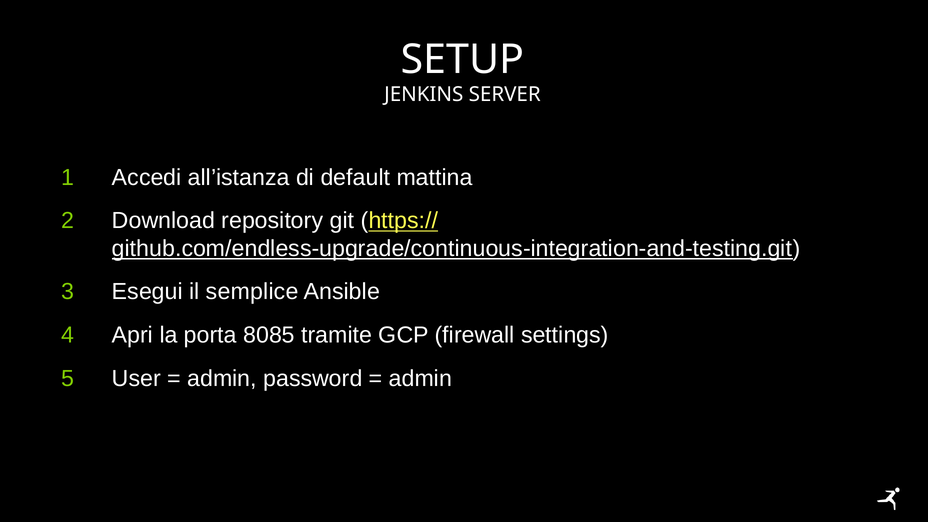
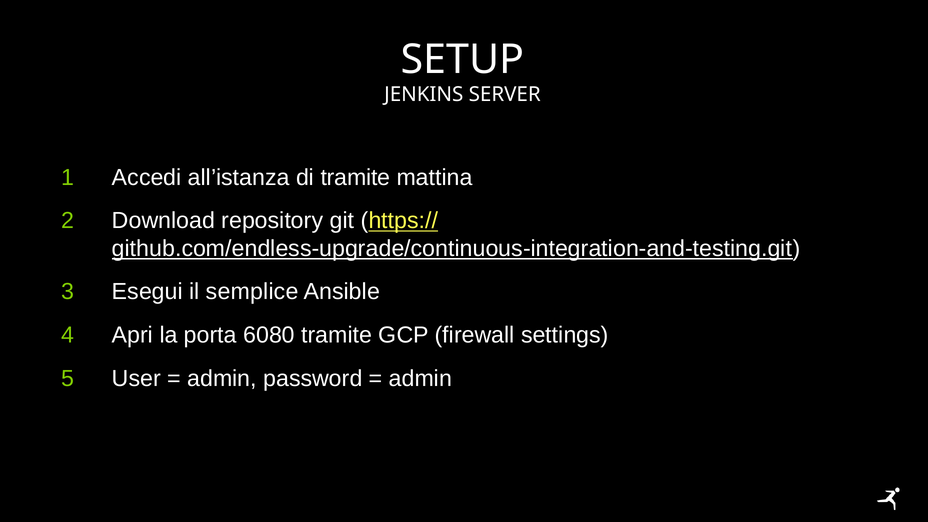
di default: default -> tramite
8085: 8085 -> 6080
